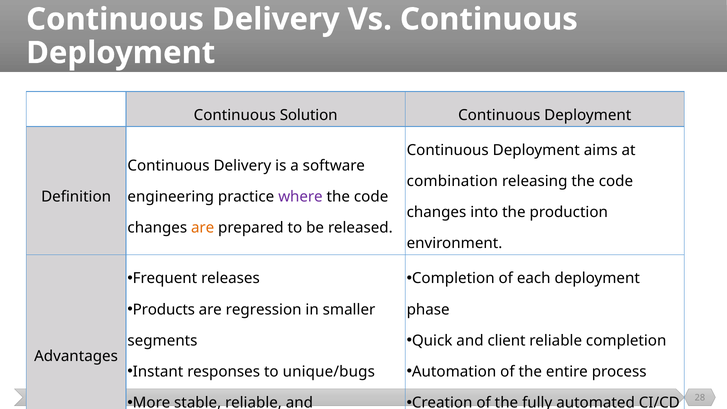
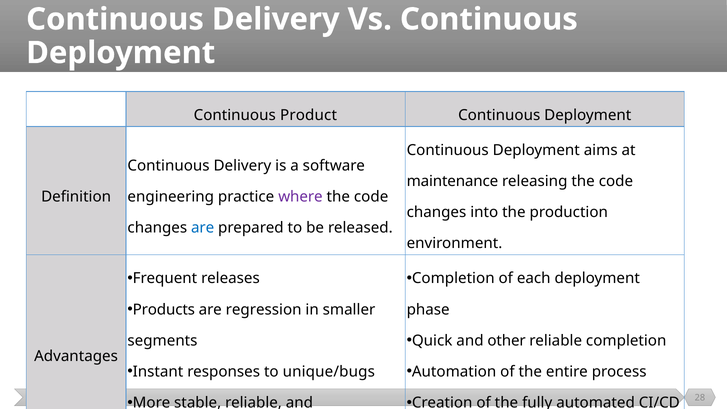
Solution: Solution -> Product
combination: combination -> maintenance
are at (203, 228) colour: orange -> blue
client: client -> other
